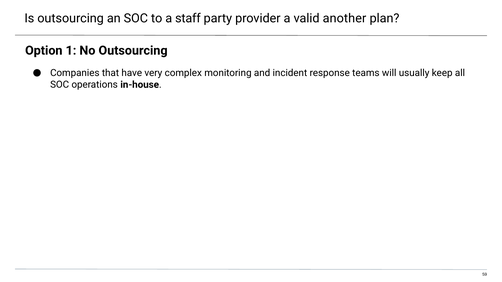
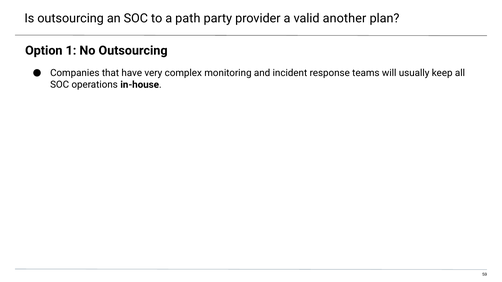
staff: staff -> path
